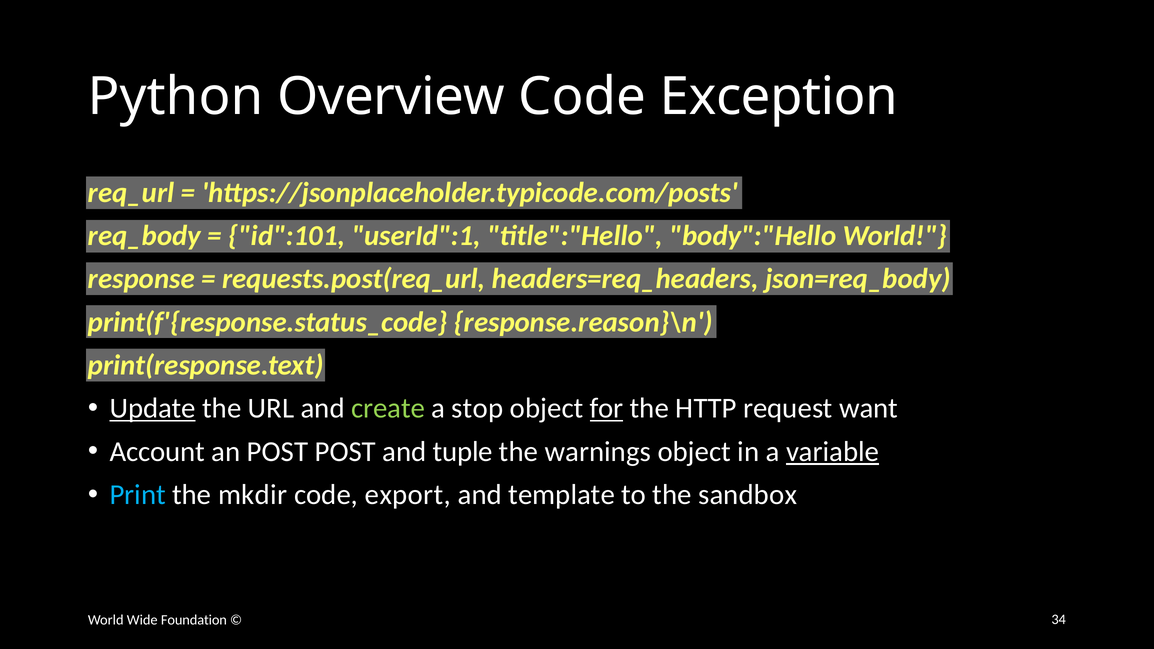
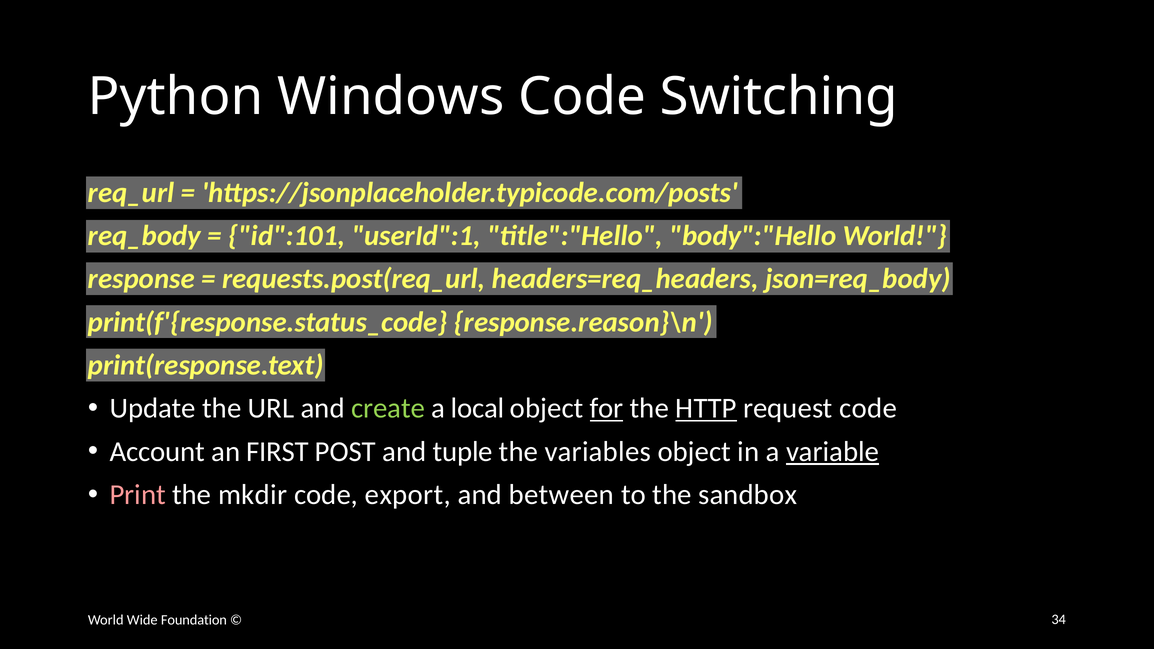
Overview: Overview -> Windows
Exception: Exception -> Switching
Update underline: present -> none
stop: stop -> local
HTTP underline: none -> present
request want: want -> code
an POST: POST -> FIRST
warnings: warnings -> variables
Print colour: light blue -> pink
template: template -> between
